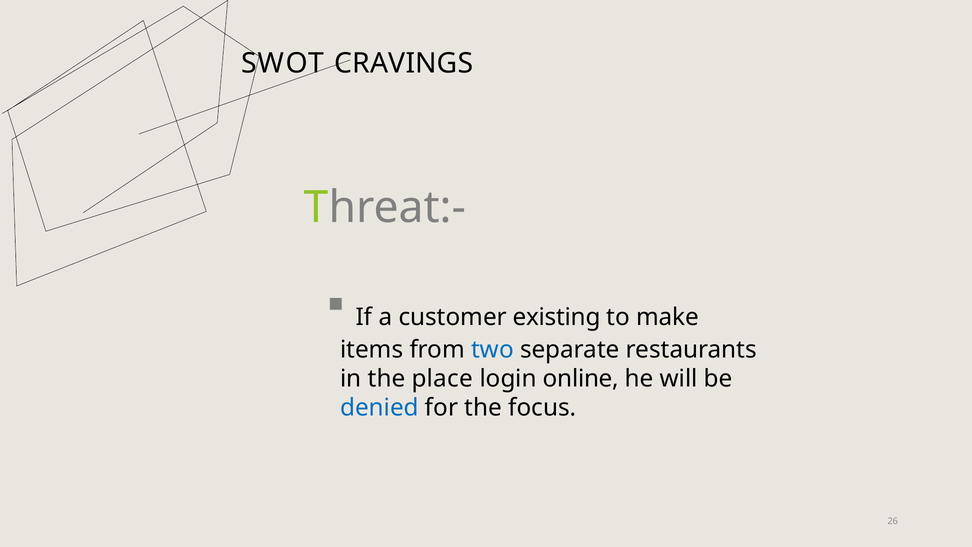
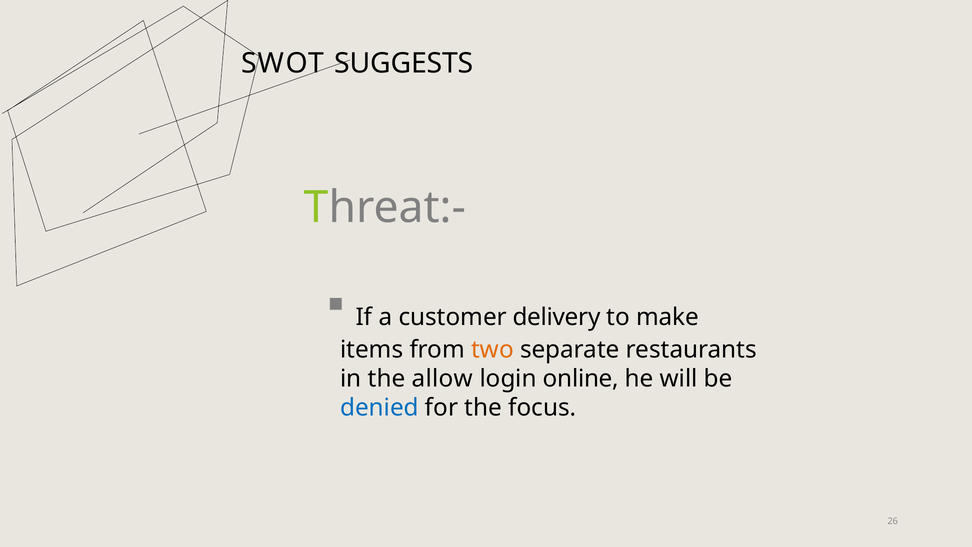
CRAVINGS: CRAVINGS -> SUGGESTS
existing: existing -> delivery
two colour: blue -> orange
place: place -> allow
